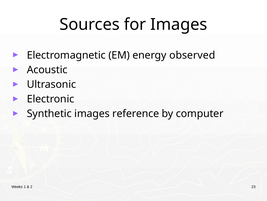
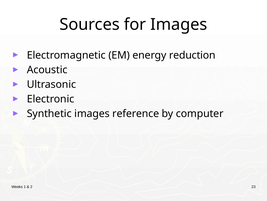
observed: observed -> reduction
